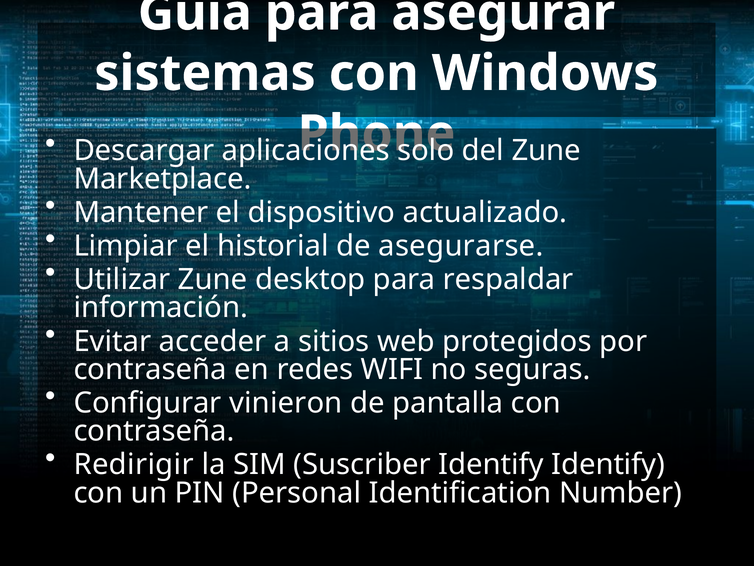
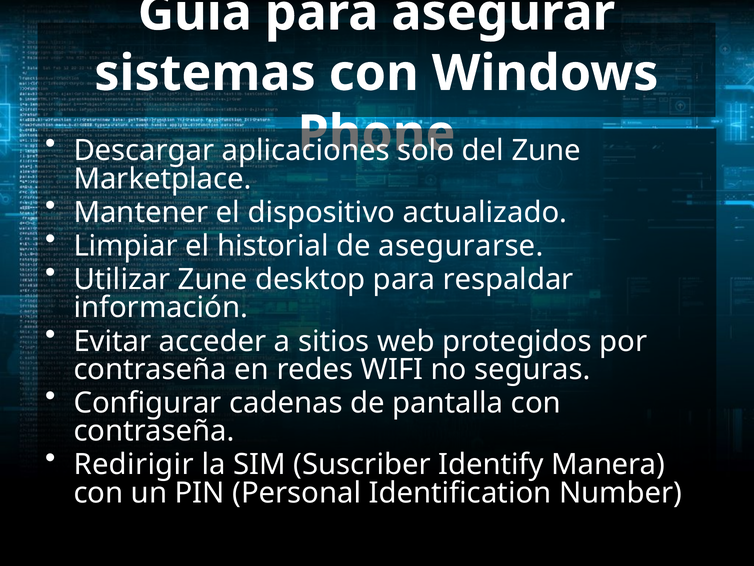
vinieron: vinieron -> cadenas
Identify Identify: Identify -> Manera
